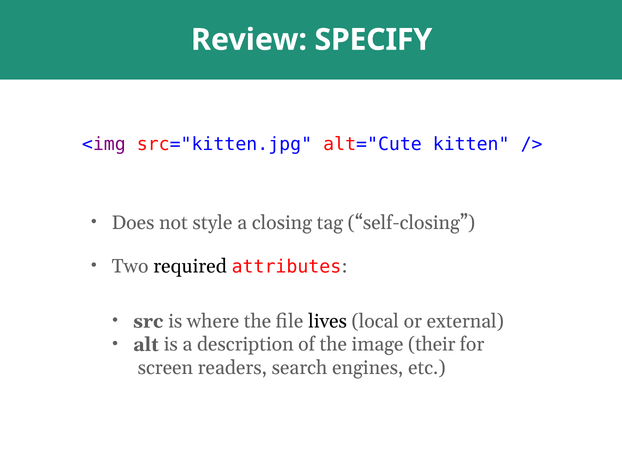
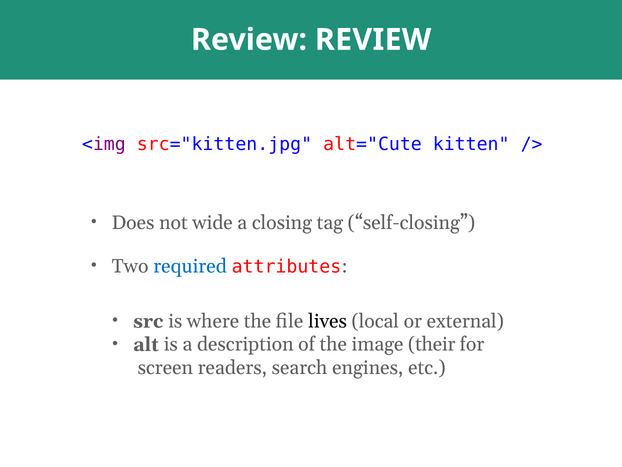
Review SPECIFY: SPECIFY -> REVIEW
style: style -> wide
required colour: black -> blue
